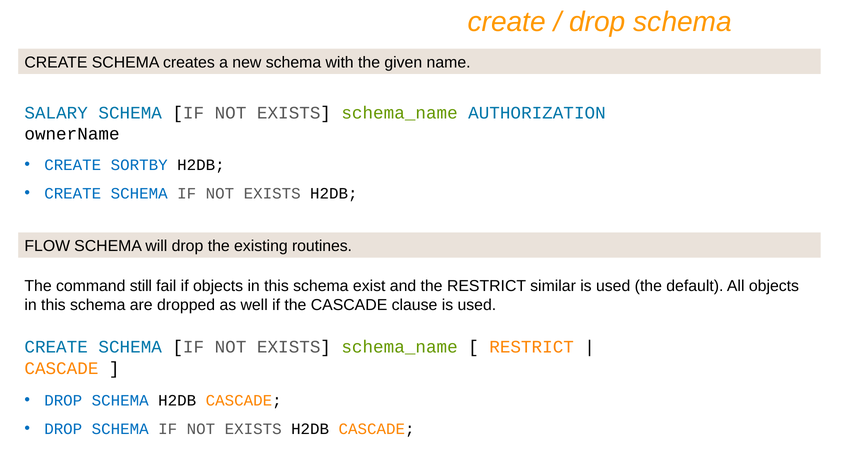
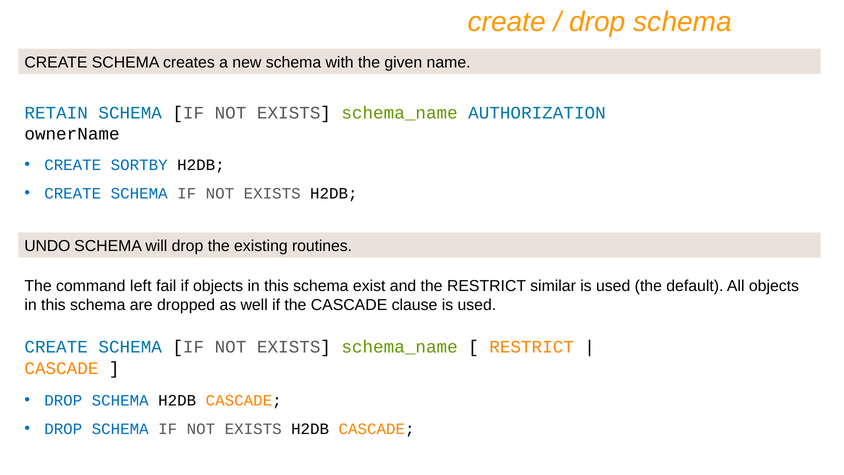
SALARY: SALARY -> RETAIN
FLOW: FLOW -> UNDO
still: still -> left
